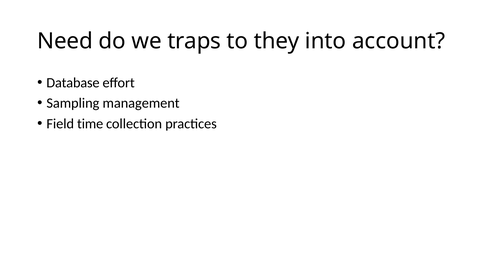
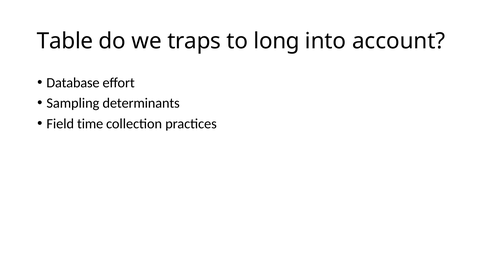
Need: Need -> Table
they: they -> long
management: management -> determinants
